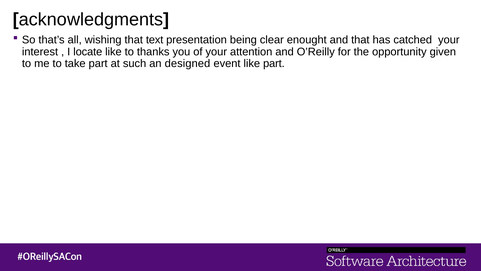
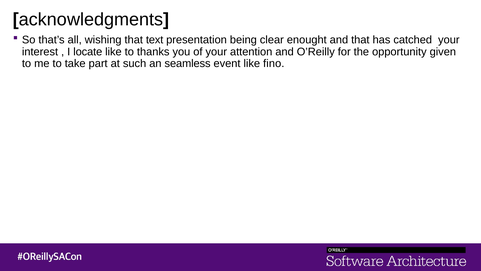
designed: designed -> seamless
like part: part -> fino
